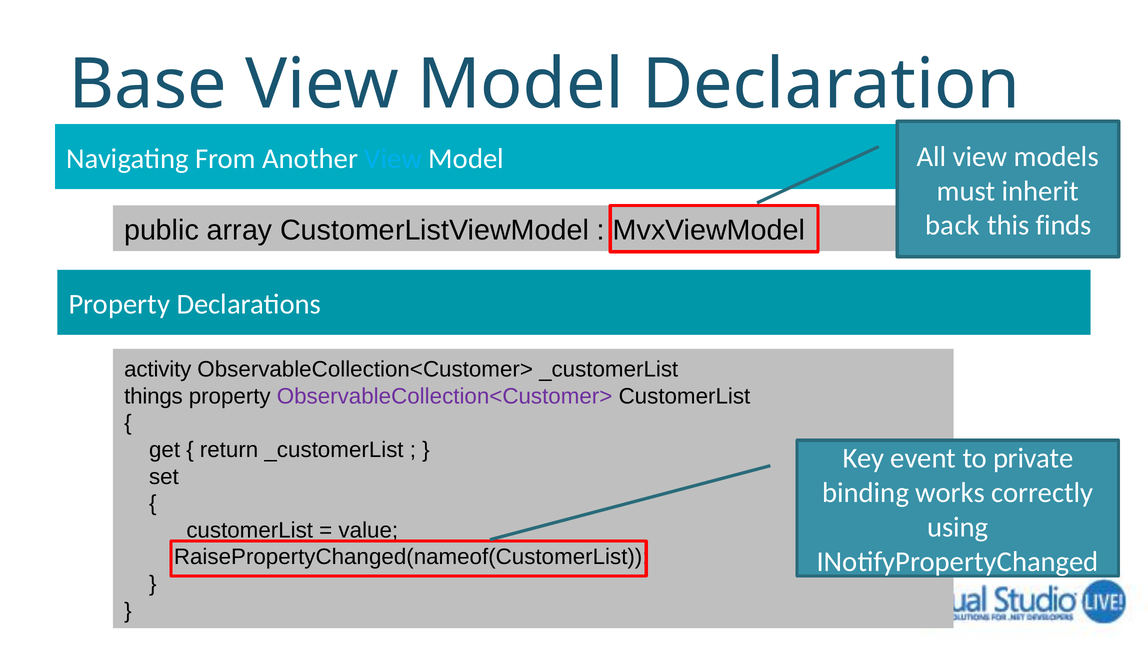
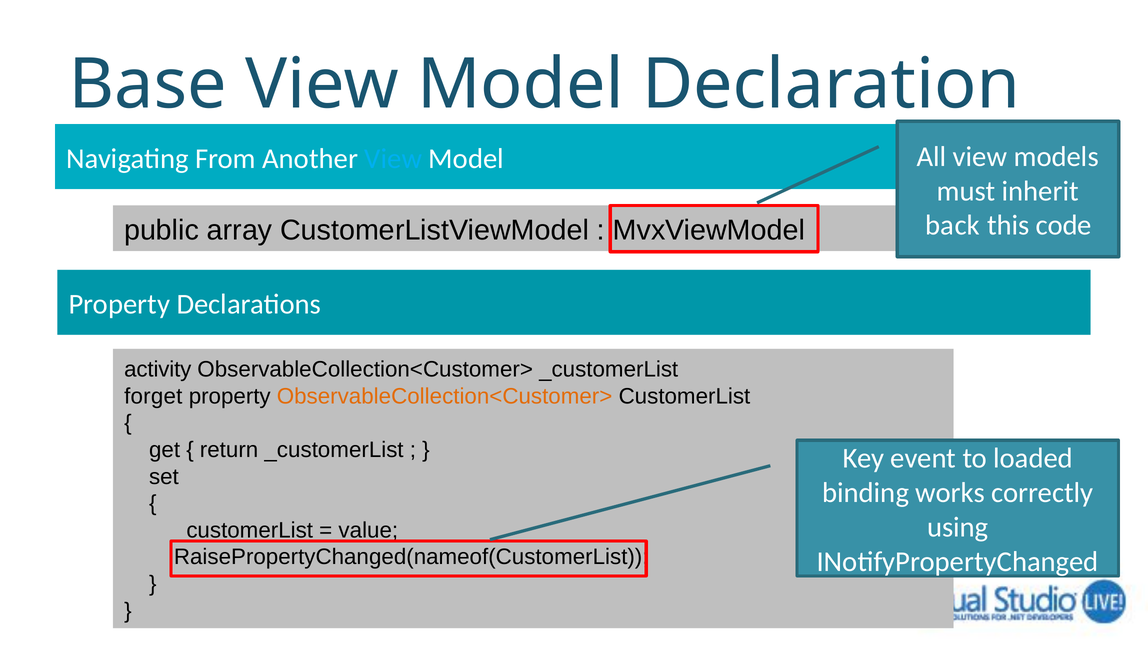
finds: finds -> code
things: things -> forget
ObservableCollection<Customer> at (445, 396) colour: purple -> orange
private: private -> loaded
